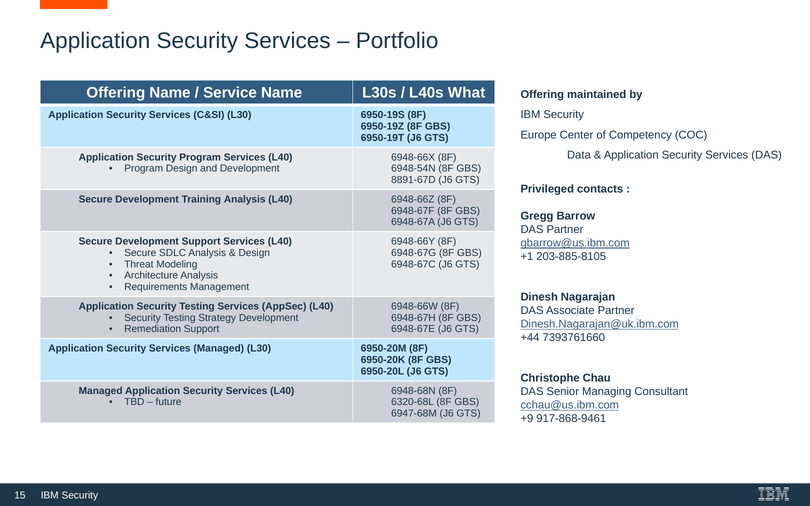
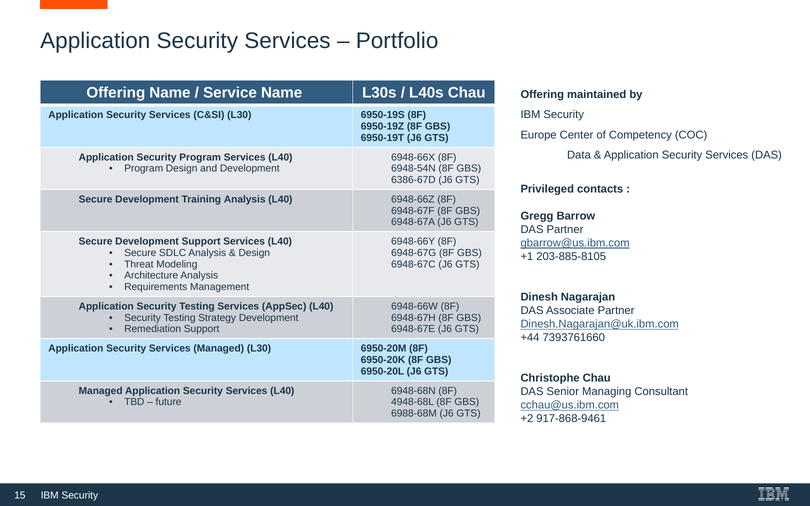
L40s What: What -> Chau
8891-67D: 8891-67D -> 6386-67D
6320-68L: 6320-68L -> 4948-68L
6947-68M: 6947-68M -> 6988-68M
+9: +9 -> +2
